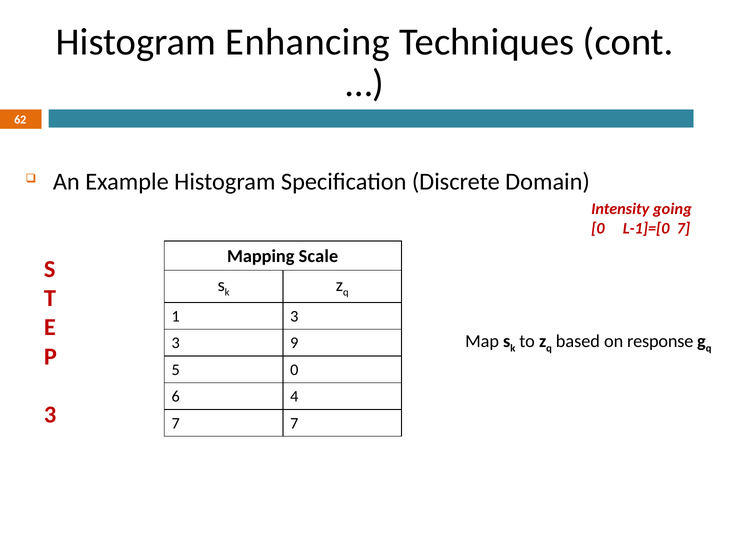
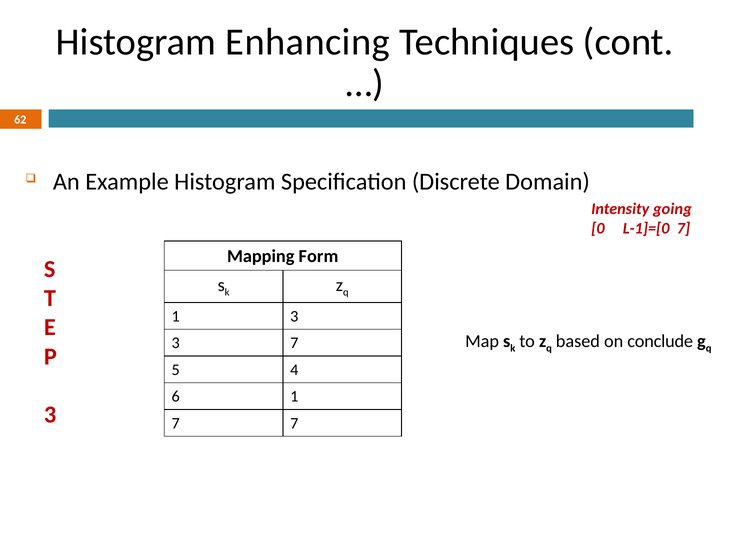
Scale: Scale -> Form
response: response -> conclude
3 9: 9 -> 7
5 0: 0 -> 4
6 4: 4 -> 1
